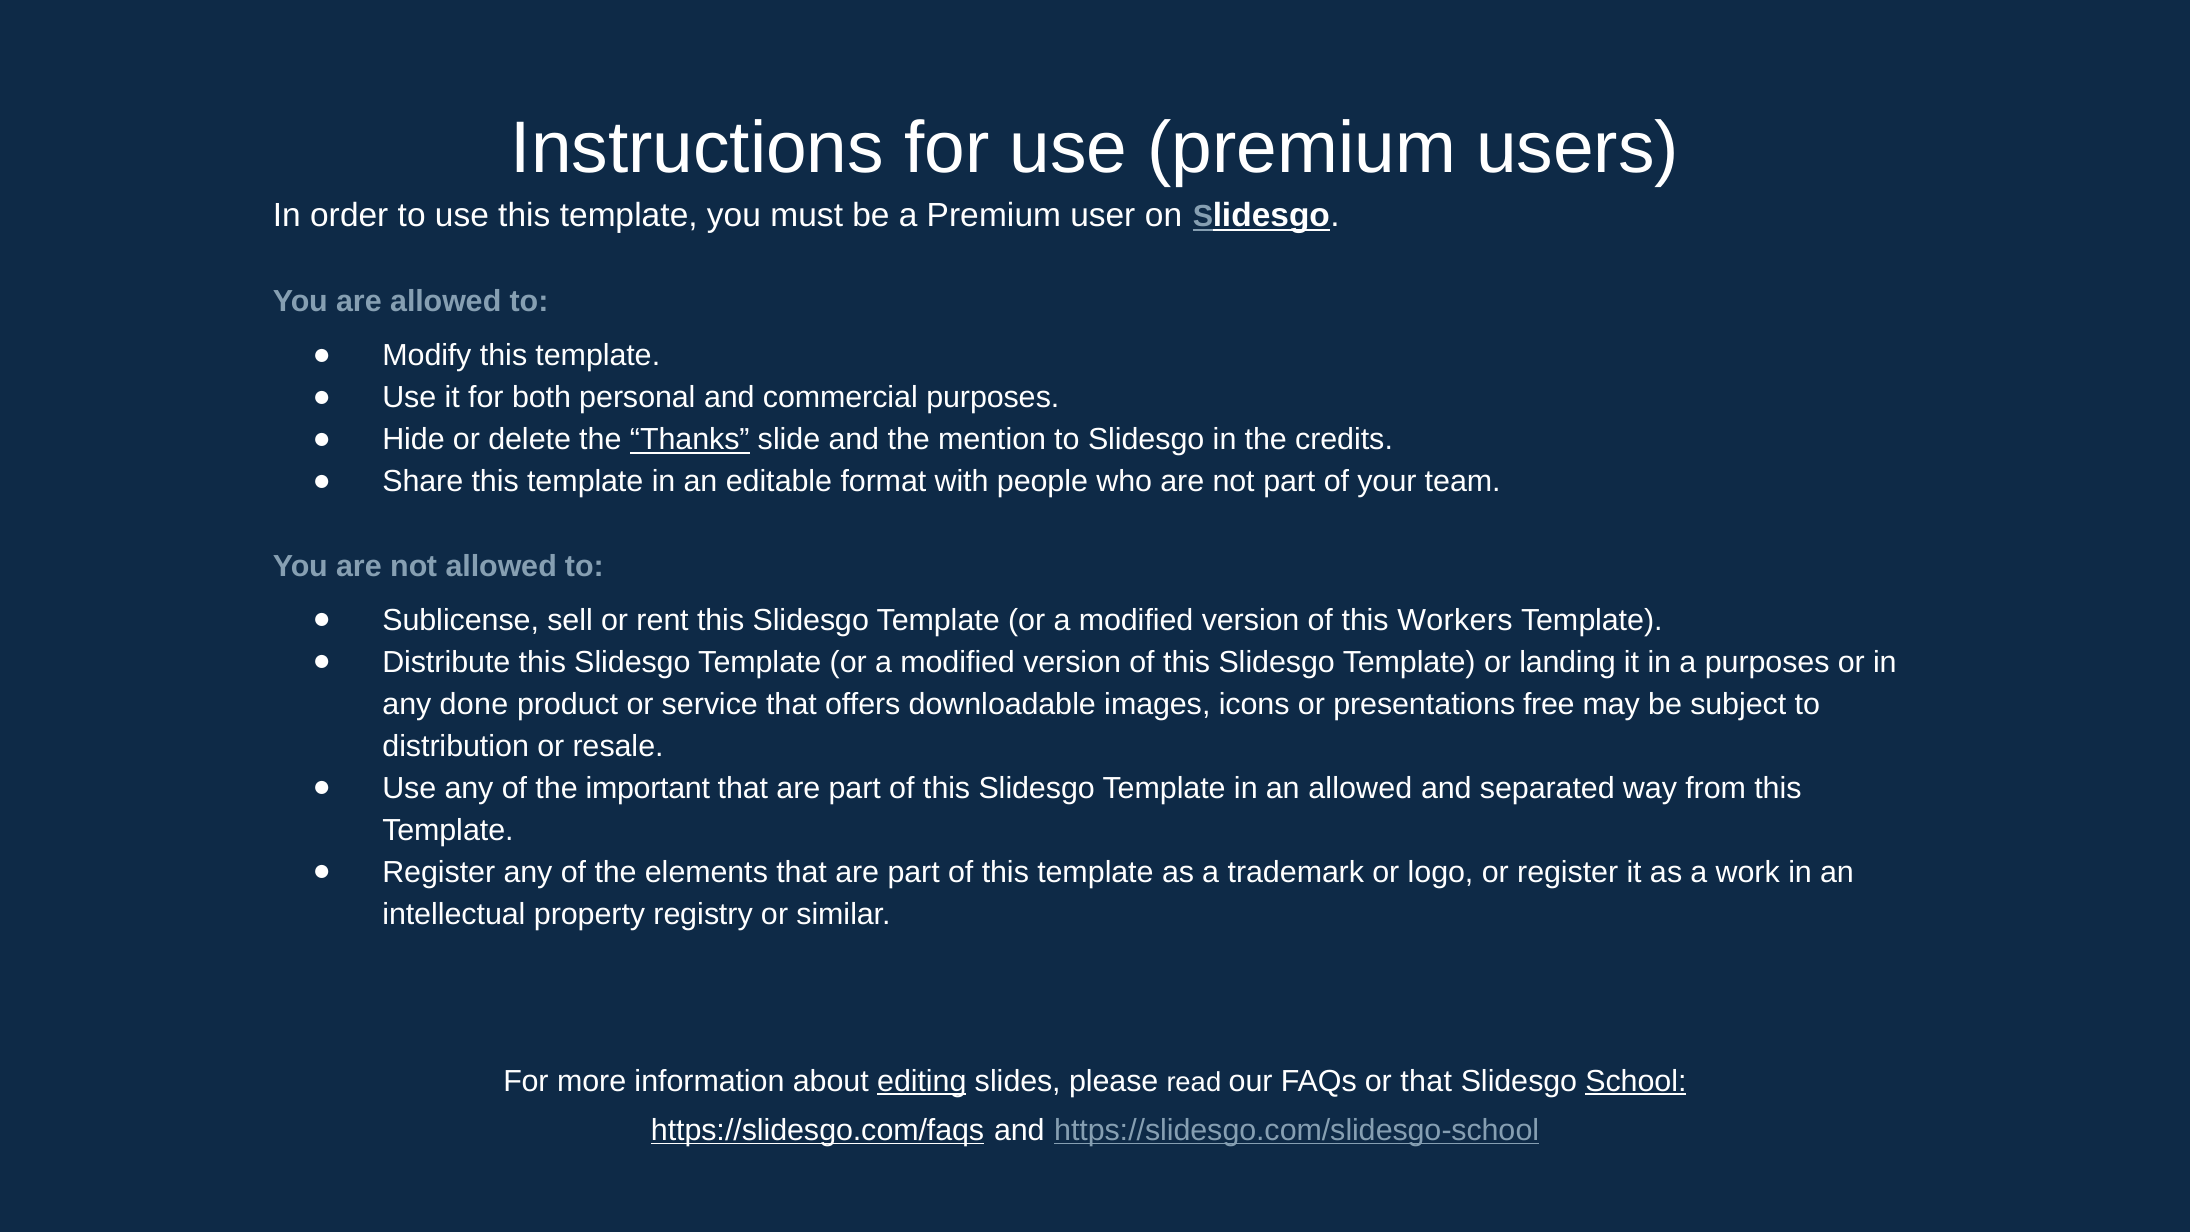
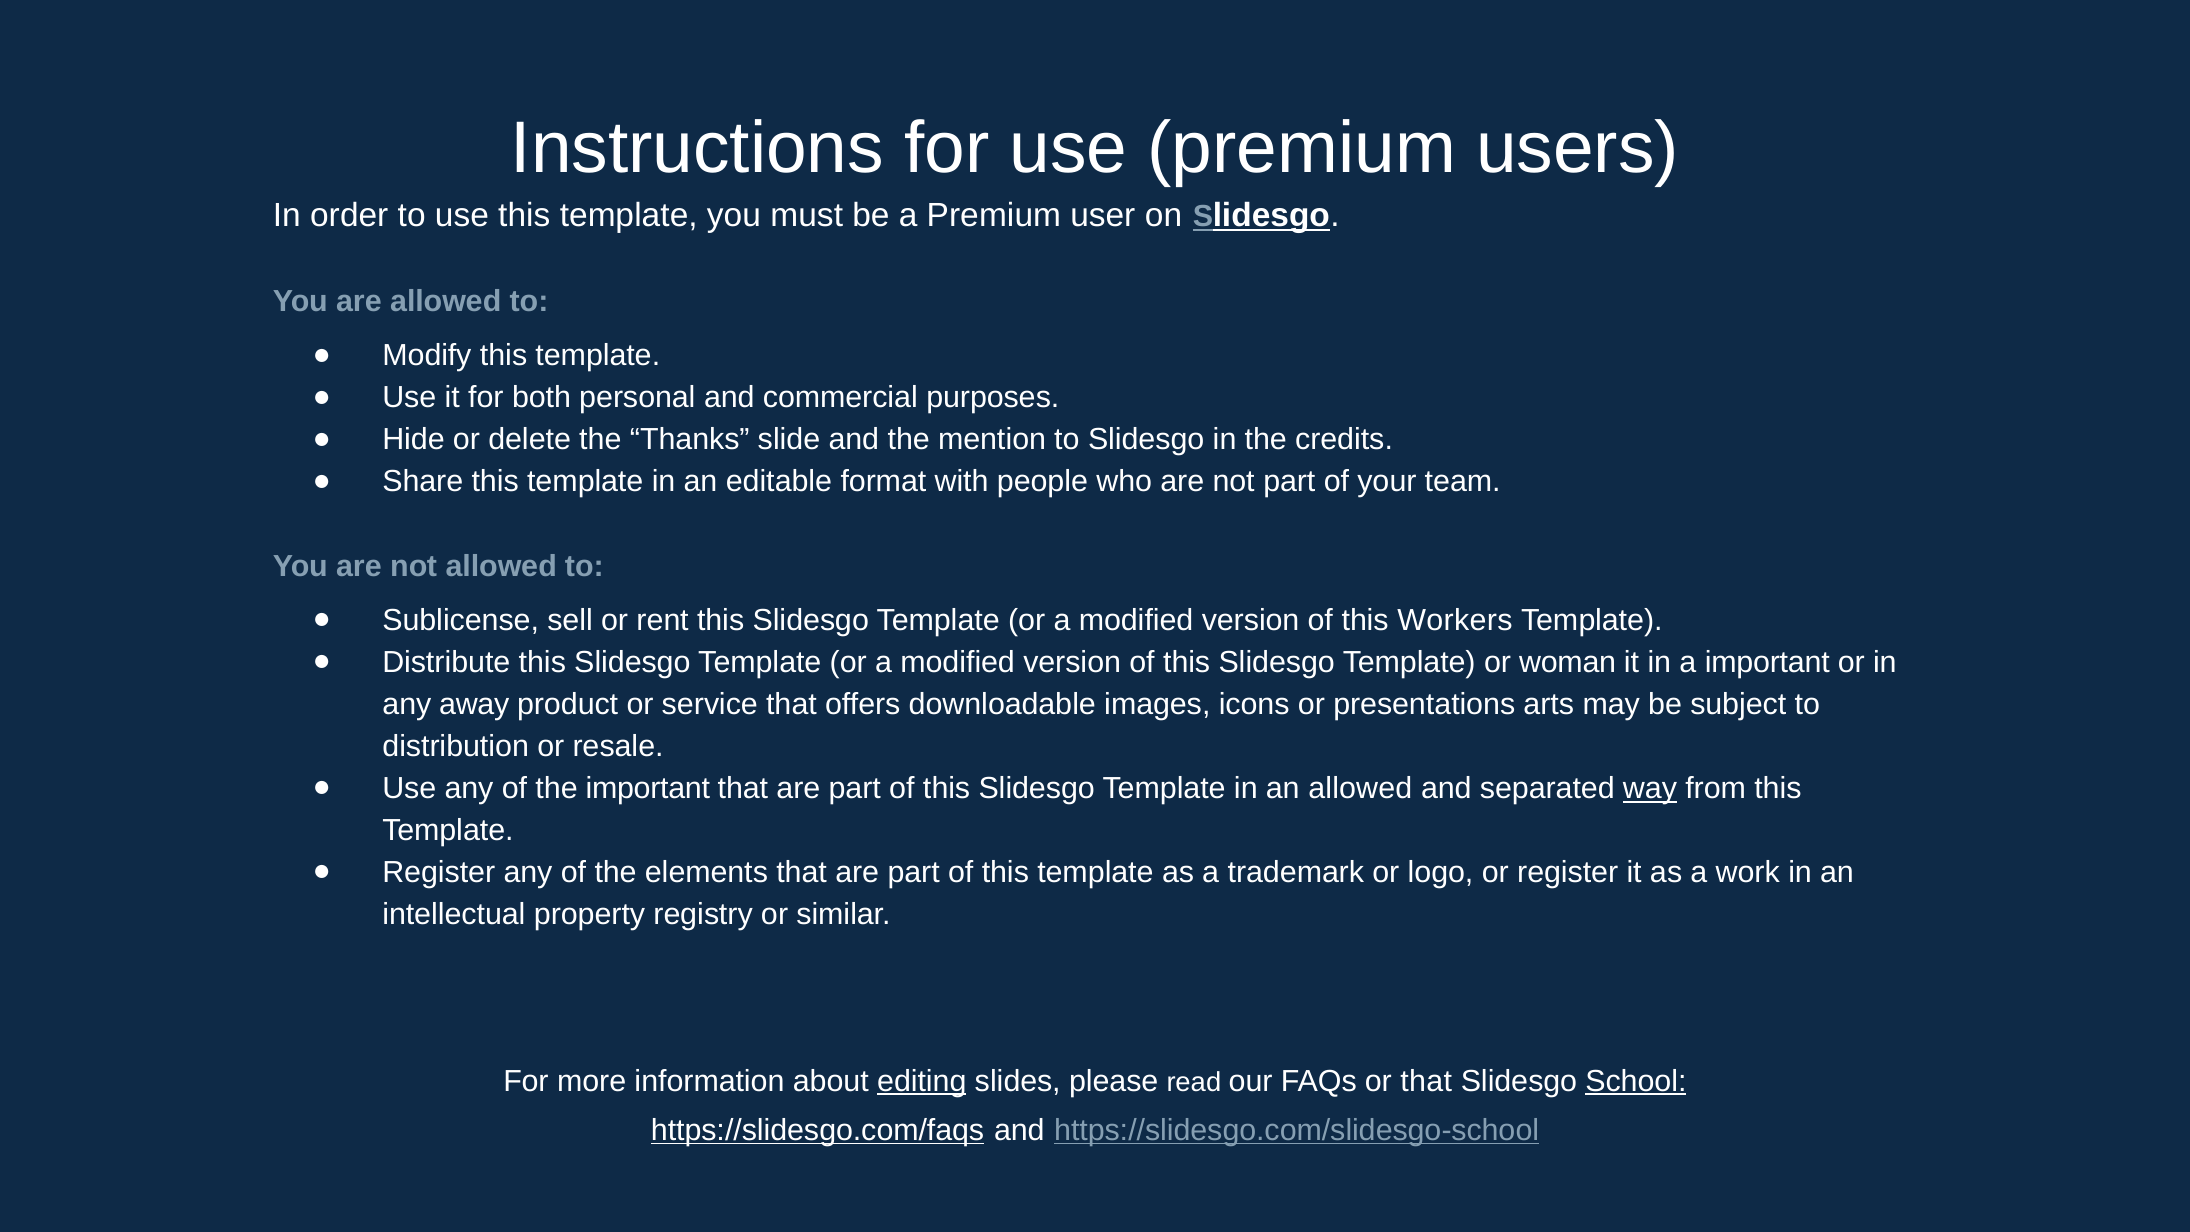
Thanks underline: present -> none
landing: landing -> woman
a purposes: purposes -> important
done: done -> away
free: free -> arts
way underline: none -> present
